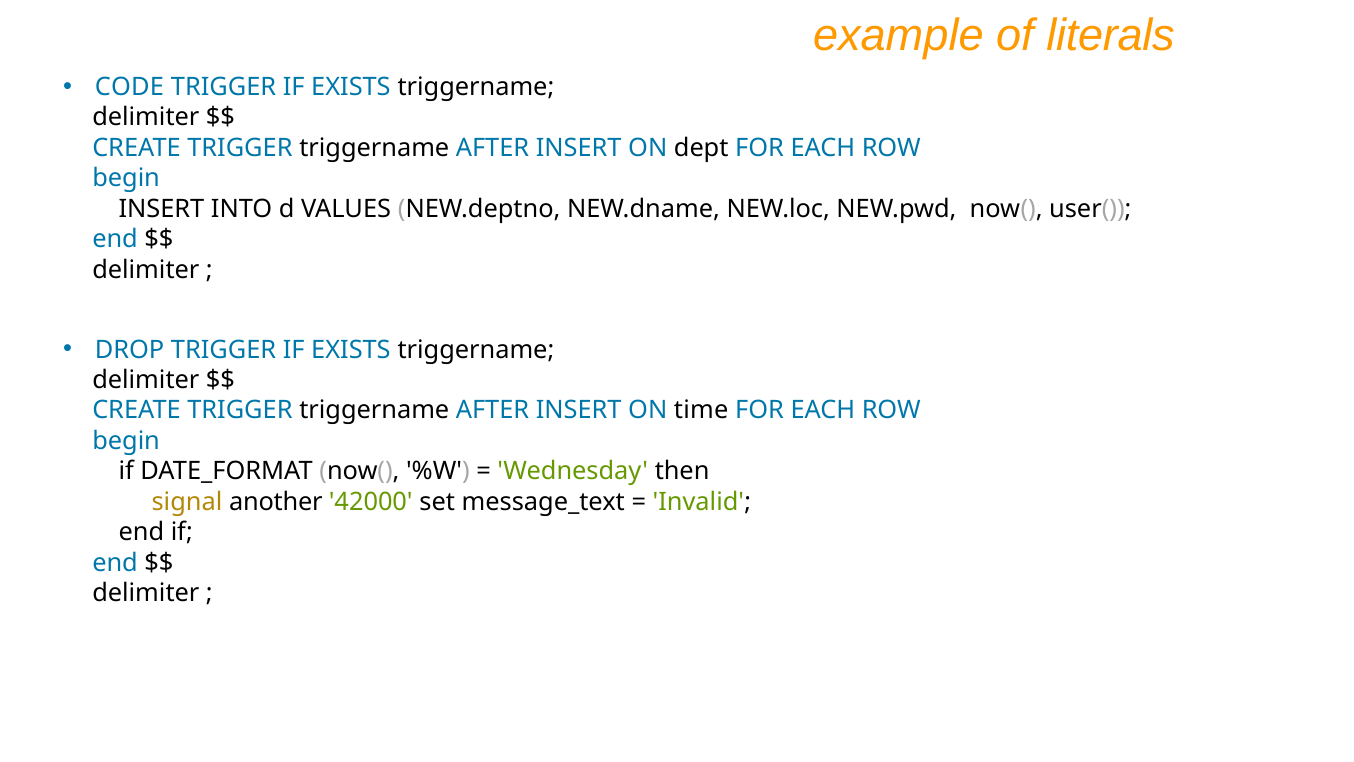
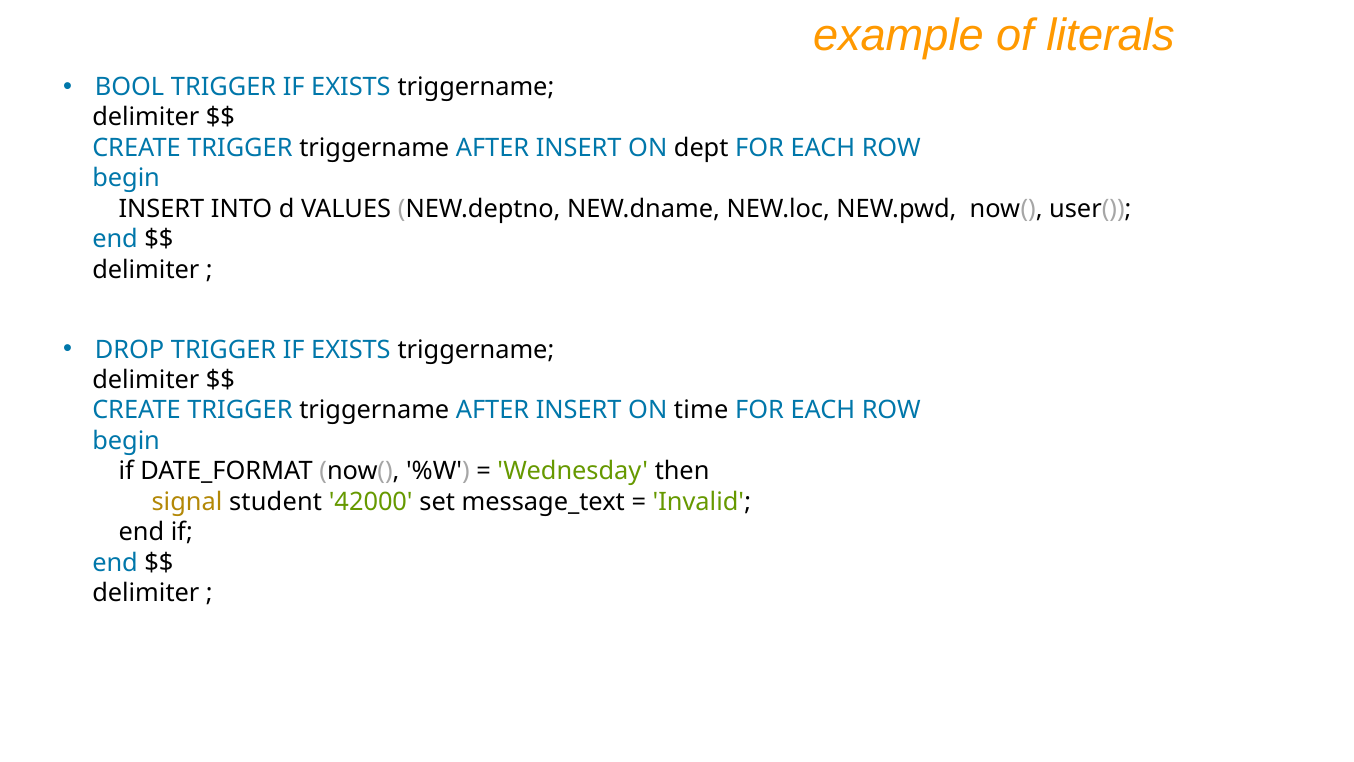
CODE: CODE -> BOOL
another: another -> student
